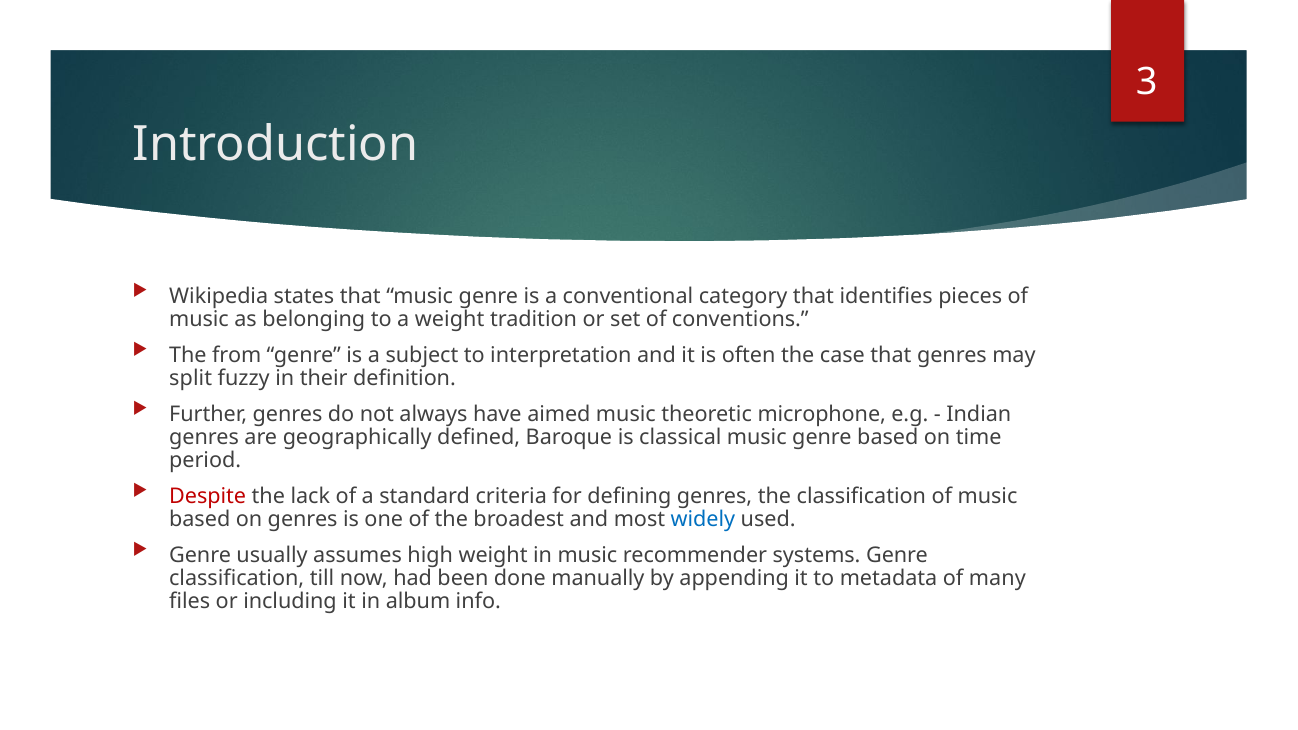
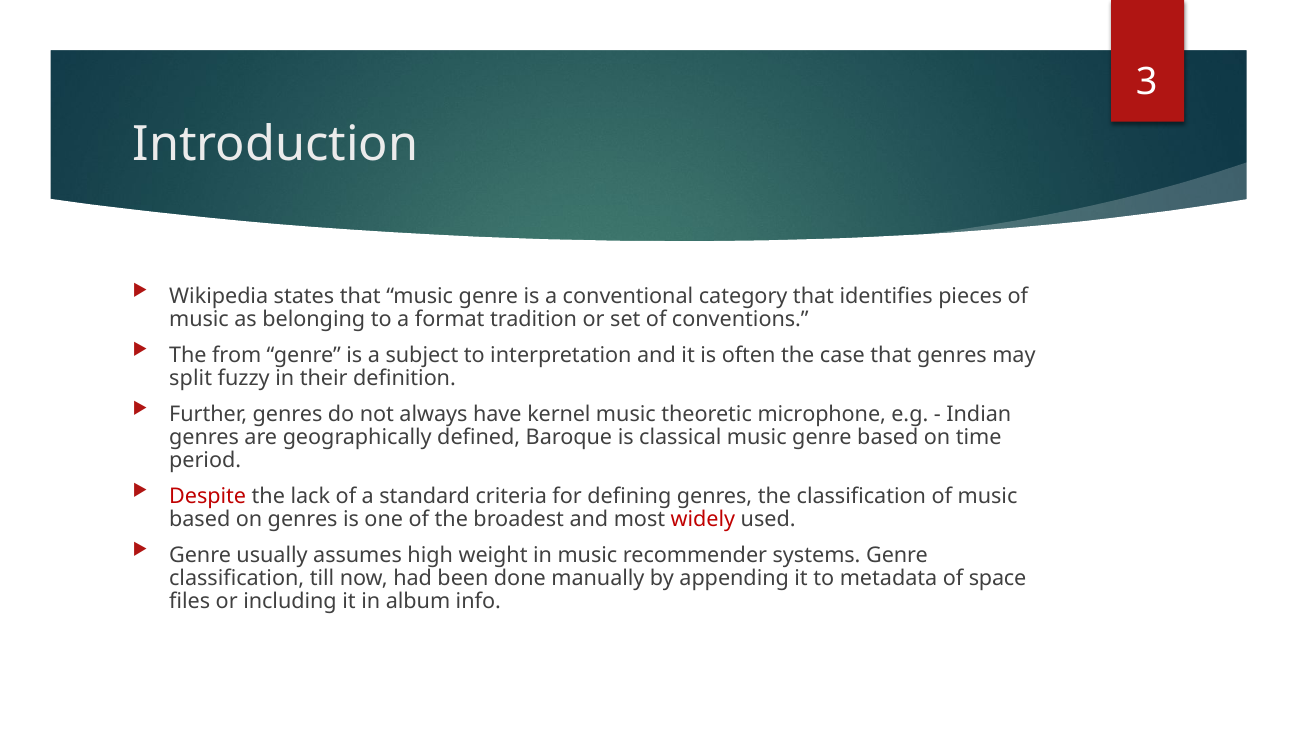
a weight: weight -> format
aimed: aimed -> kernel
widely colour: blue -> red
many: many -> space
